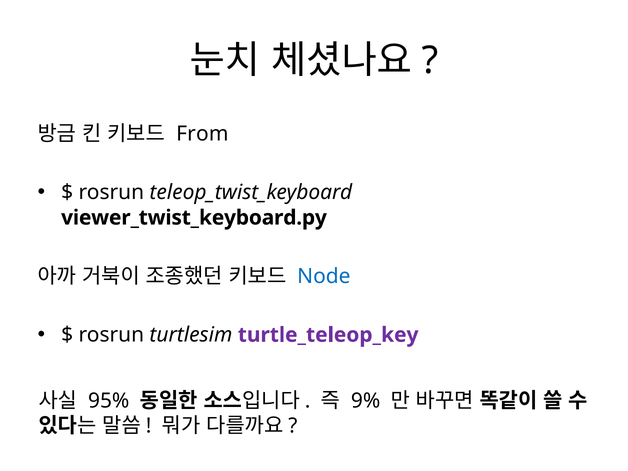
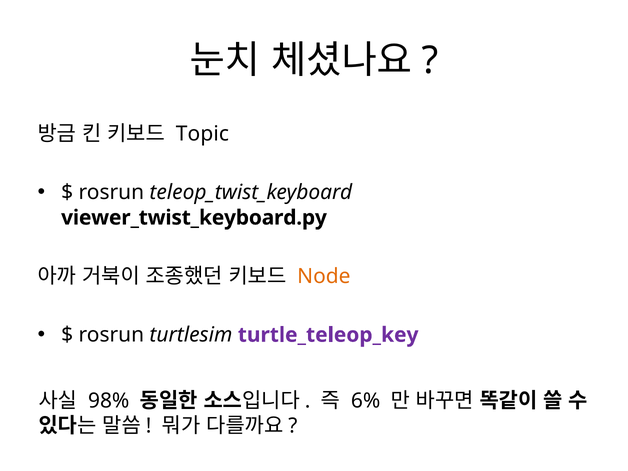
From: From -> Topic
Node colour: blue -> orange
95%: 95% -> 98%
9%: 9% -> 6%
